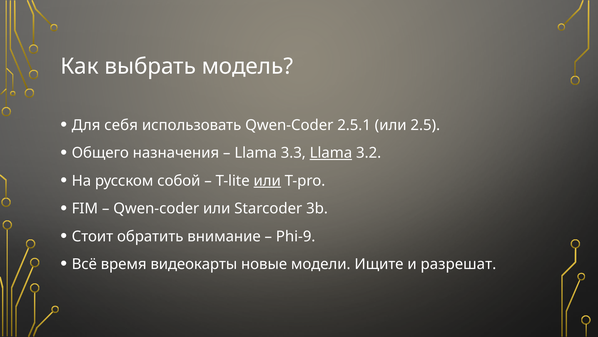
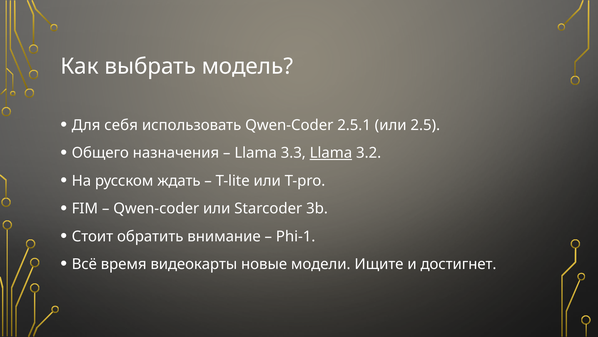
собой: собой -> ждать
или at (267, 180) underline: present -> none
Phi-9: Phi-9 -> Phi-1
разрешат: разрешат -> достигнет
